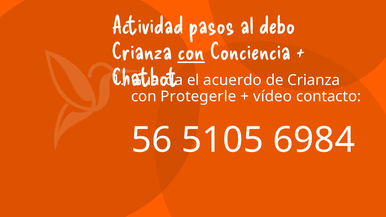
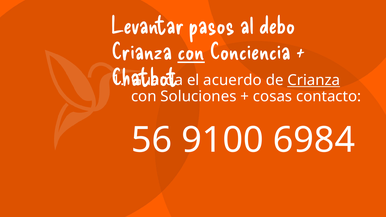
Actividad: Actividad -> Levantar
Crianza at (314, 80) underline: none -> present
Protegerle: Protegerle -> Soluciones
vídeo: vídeo -> cosas
5105: 5105 -> 9100
